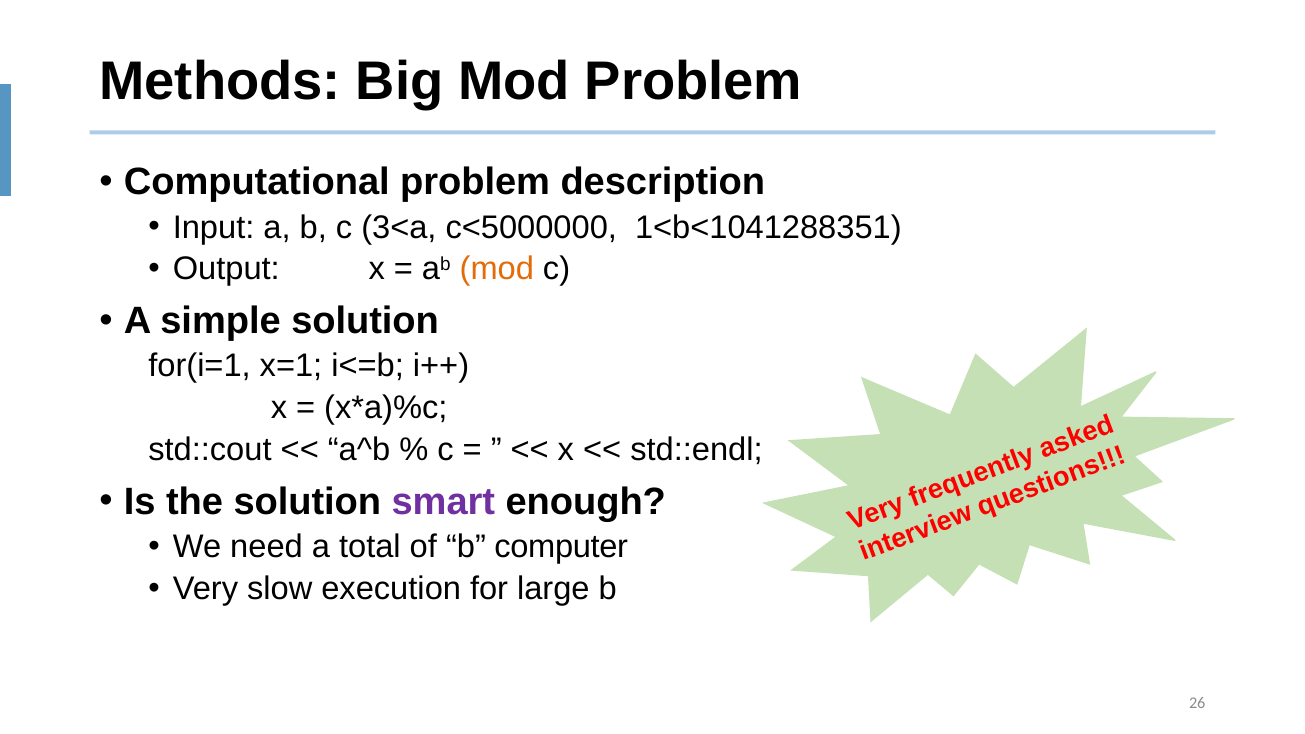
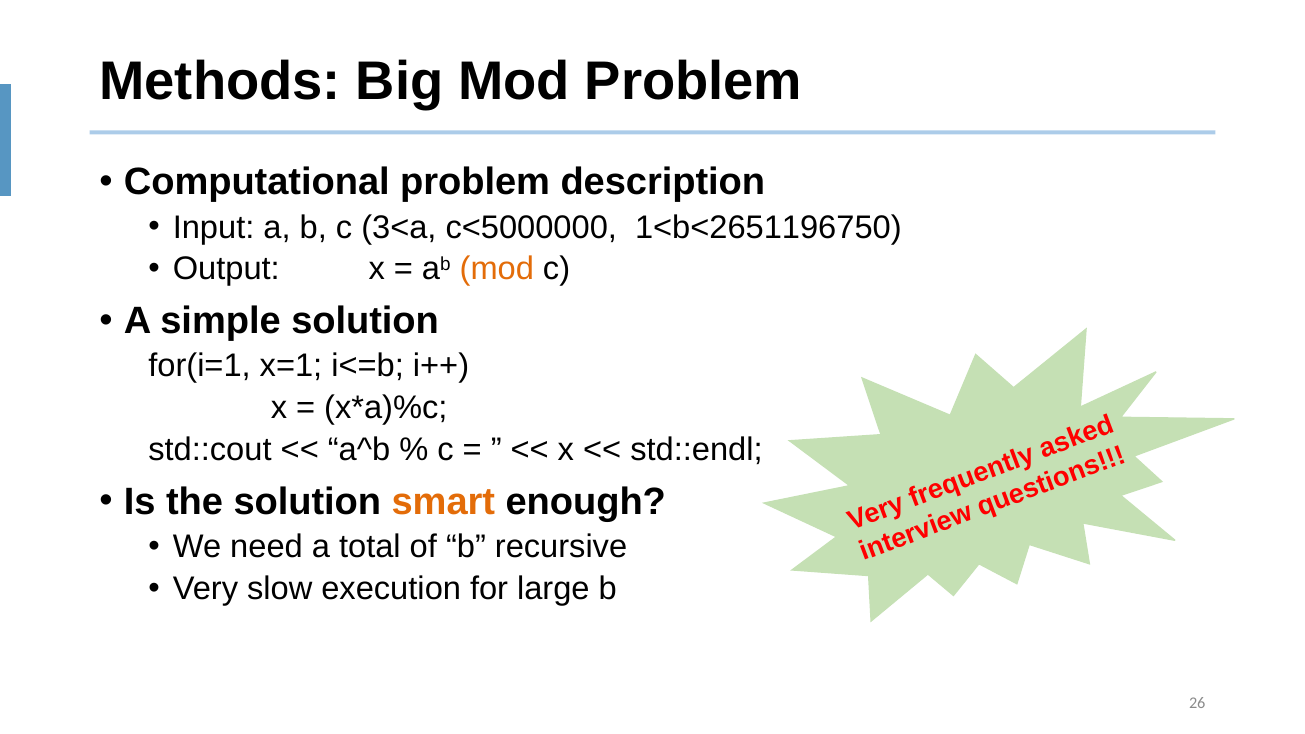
1<b<1041288351: 1<b<1041288351 -> 1<b<2651196750
smart colour: purple -> orange
computer: computer -> recursive
